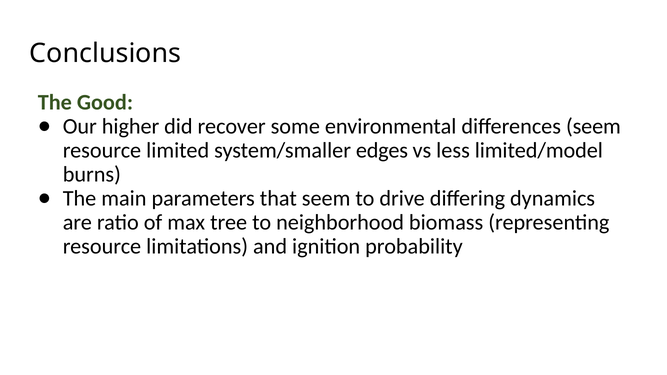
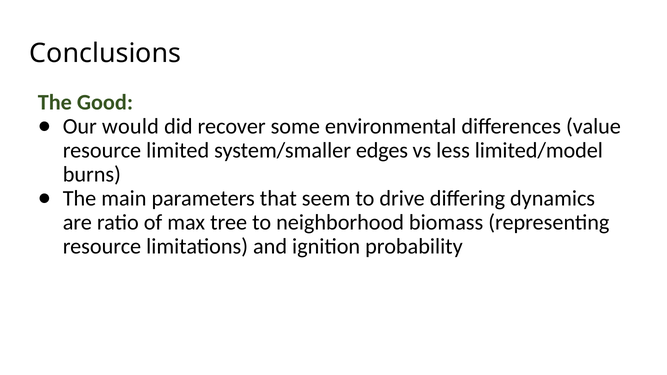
higher: higher -> would
differences seem: seem -> value
